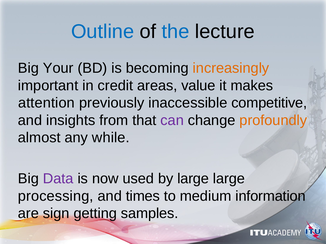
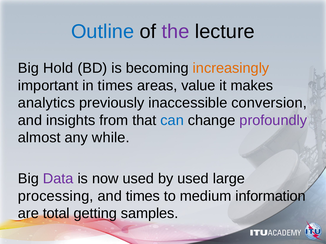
the colour: blue -> purple
Your: Your -> Hold
in credit: credit -> times
attention: attention -> analytics
competitive: competitive -> conversion
can colour: purple -> blue
profoundly colour: orange -> purple
by large: large -> used
sign: sign -> total
